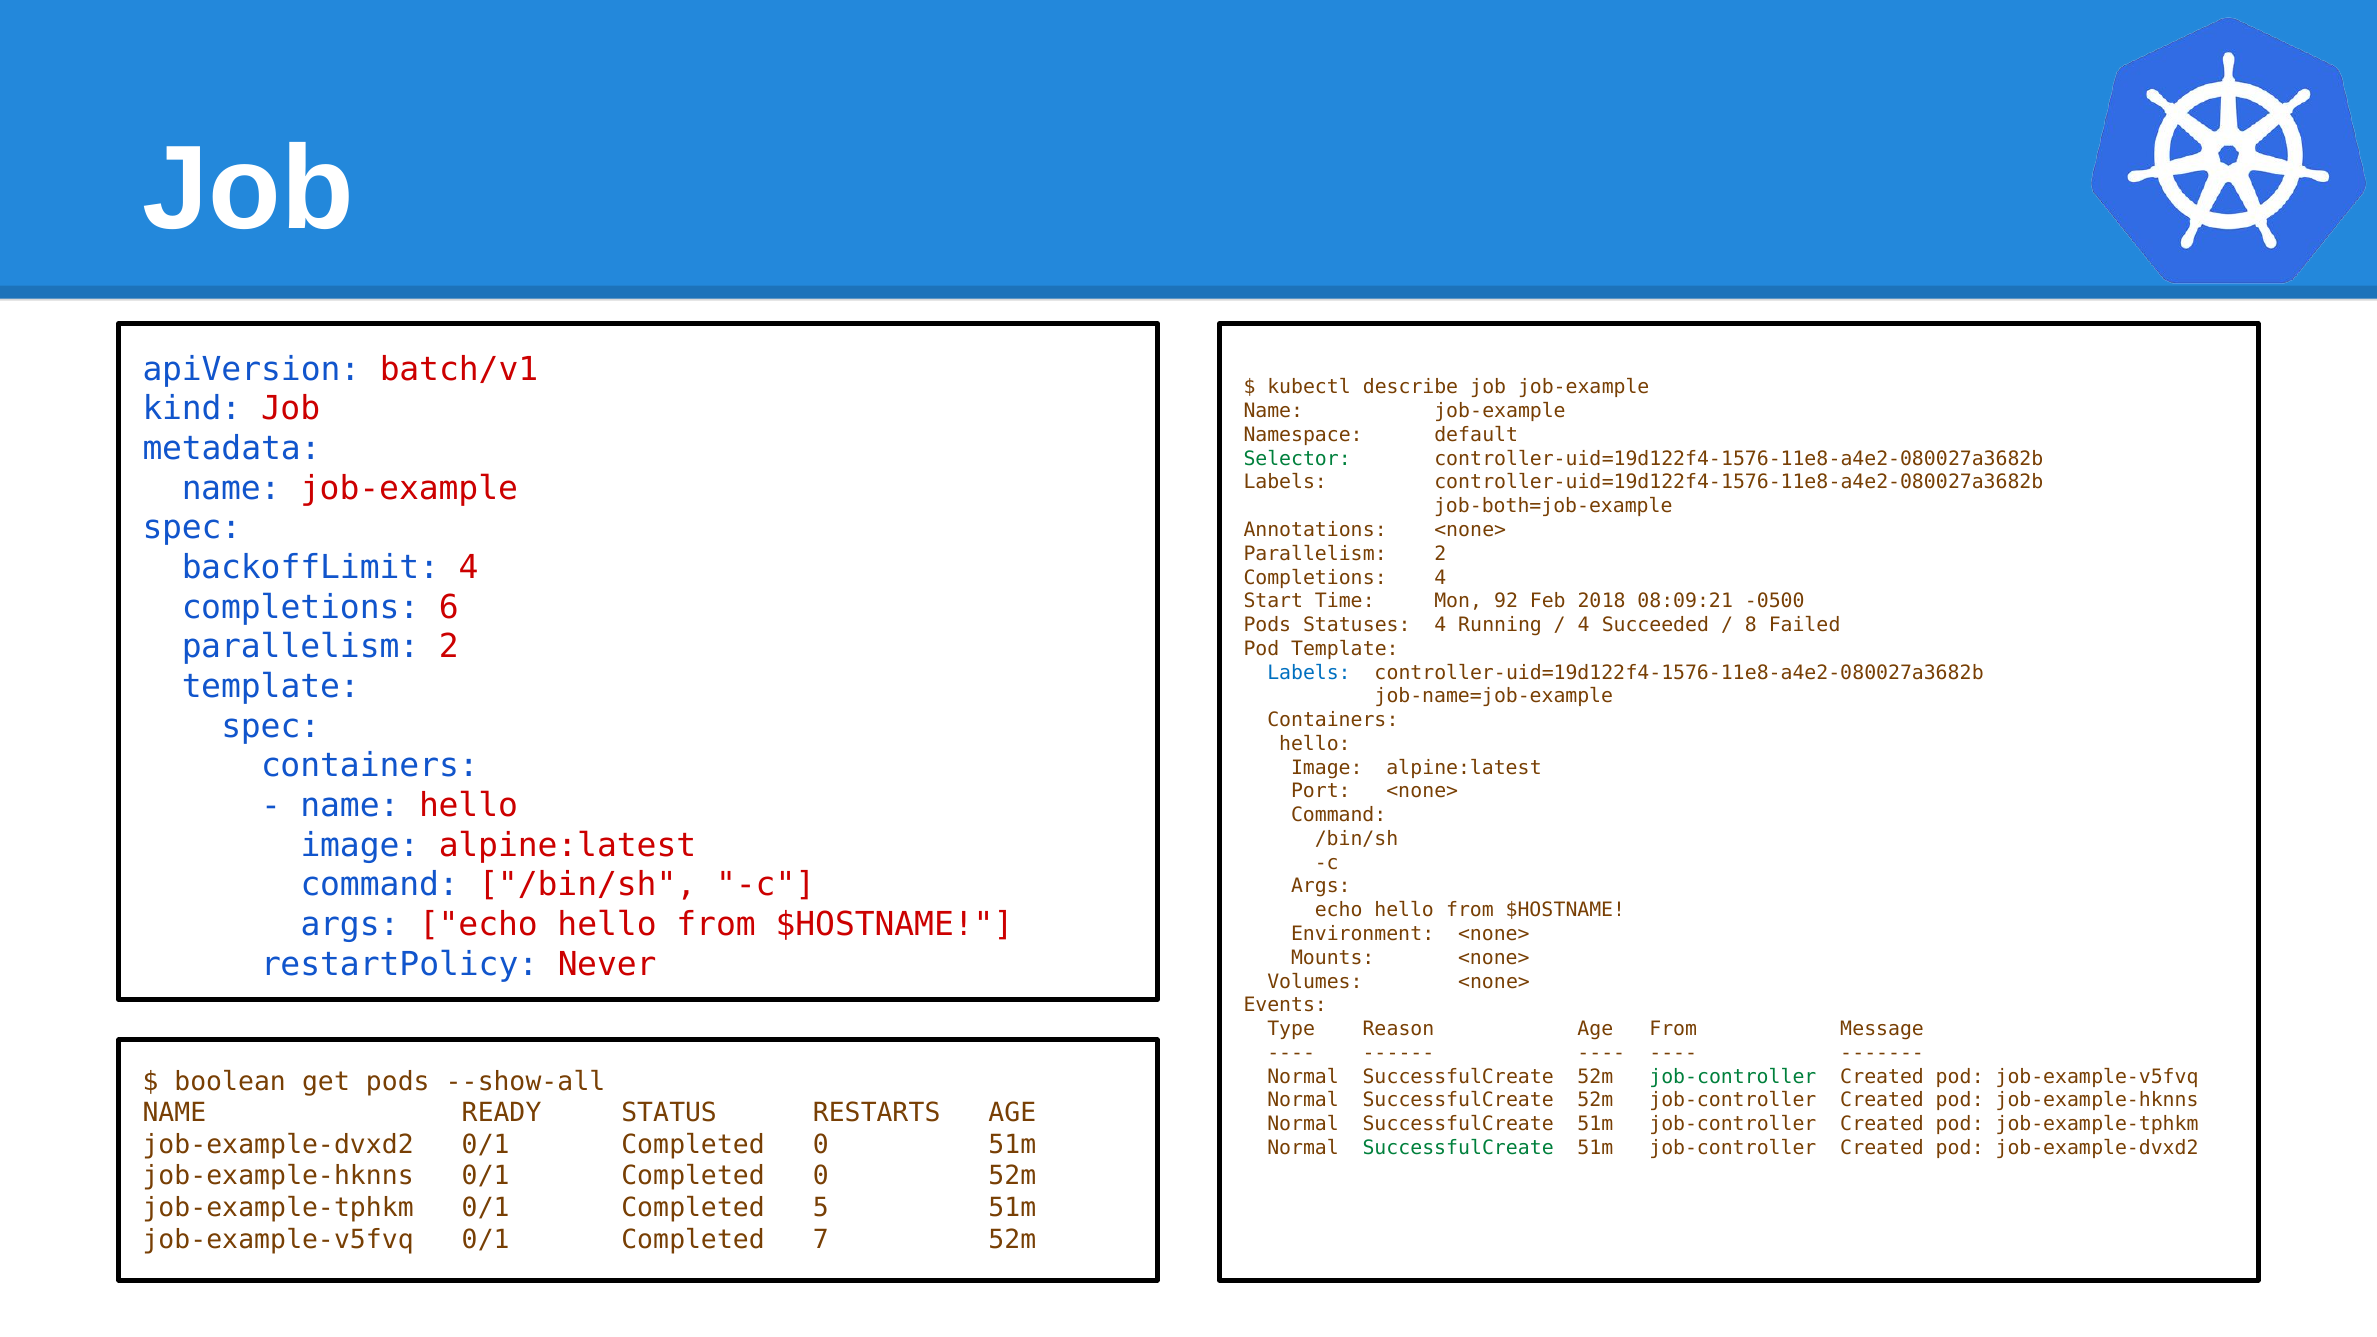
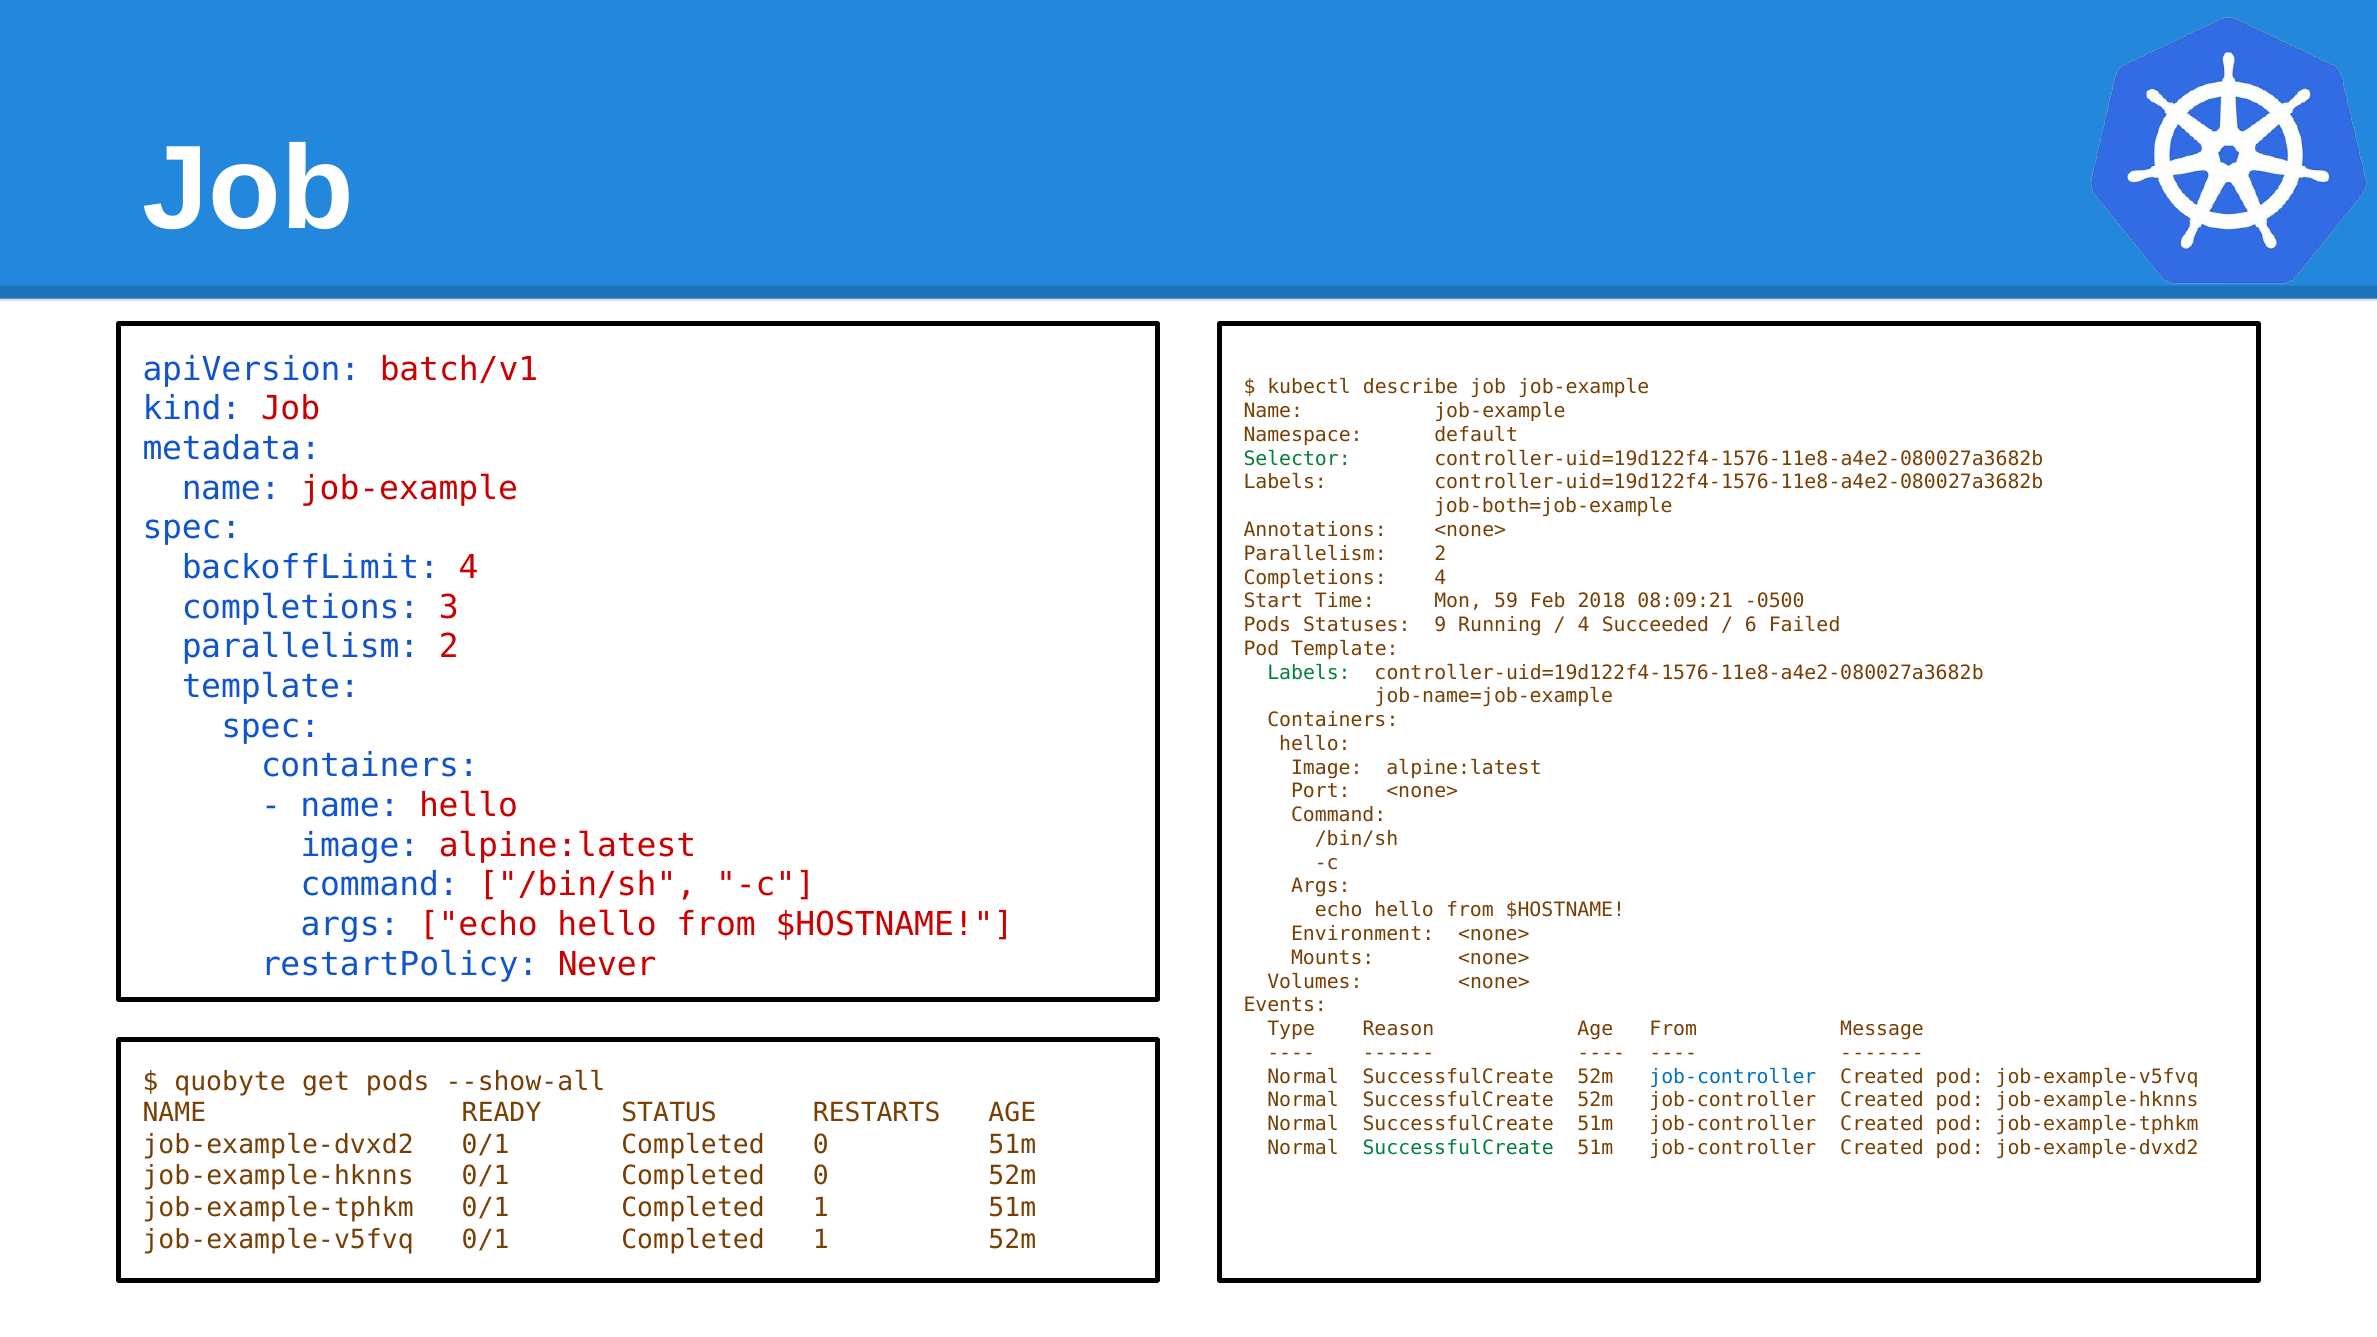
92: 92 -> 59
6: 6 -> 3
Statuses 4: 4 -> 9
8: 8 -> 6
Labels at (1309, 673) colour: blue -> green
job-controller at (1733, 1077) colour: green -> blue
boolean: boolean -> quobyte
job-example-tphkm 0/1 Completed 5: 5 -> 1
job-example-v5fvq 0/1 Completed 7: 7 -> 1
